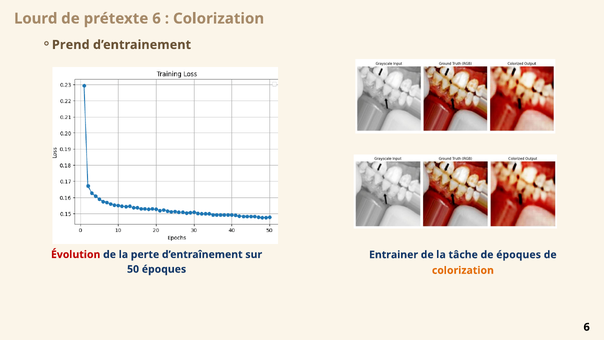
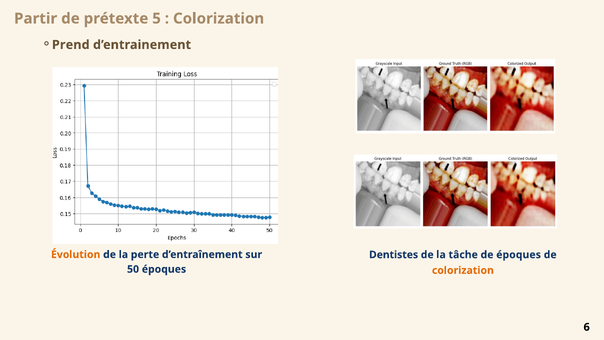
Lourd: Lourd -> Partir
prétexte 6: 6 -> 5
Évolution colour: red -> orange
Entrainer: Entrainer -> Dentistes
